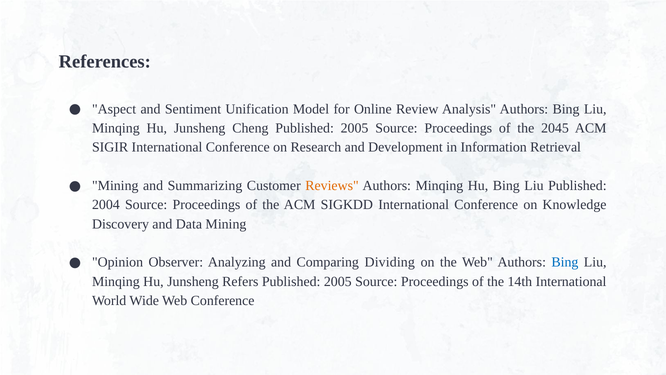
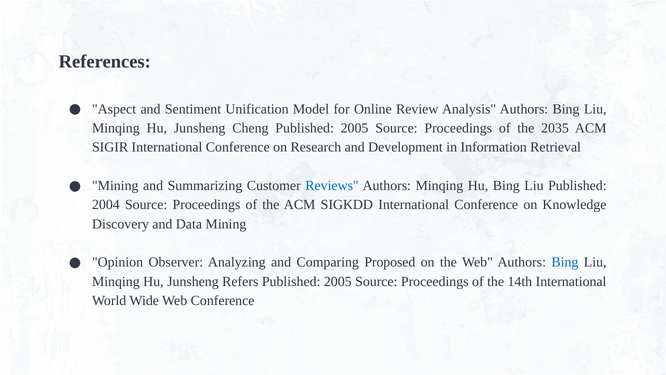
2045: 2045 -> 2035
Reviews colour: orange -> blue
Dividing: Dividing -> Proposed
